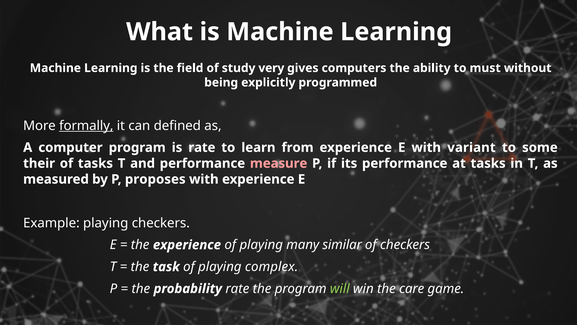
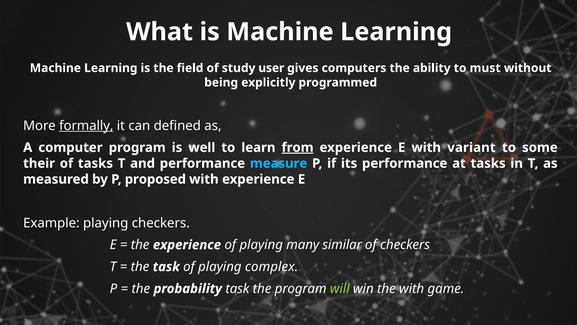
very: very -> user
is rate: rate -> well
from underline: none -> present
measure colour: pink -> light blue
proposes: proposes -> proposed
probability rate: rate -> task
the care: care -> with
